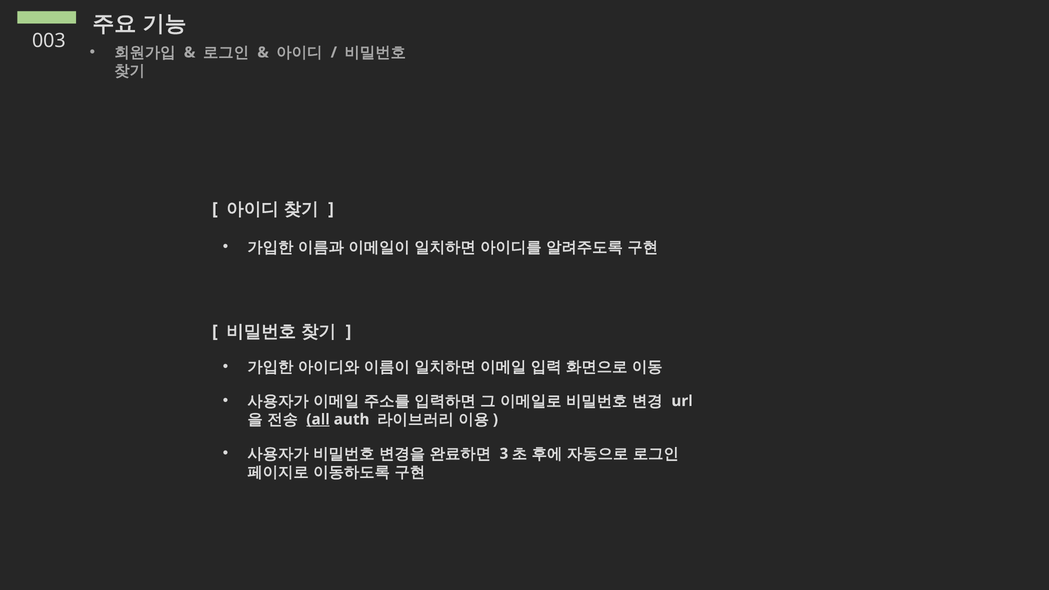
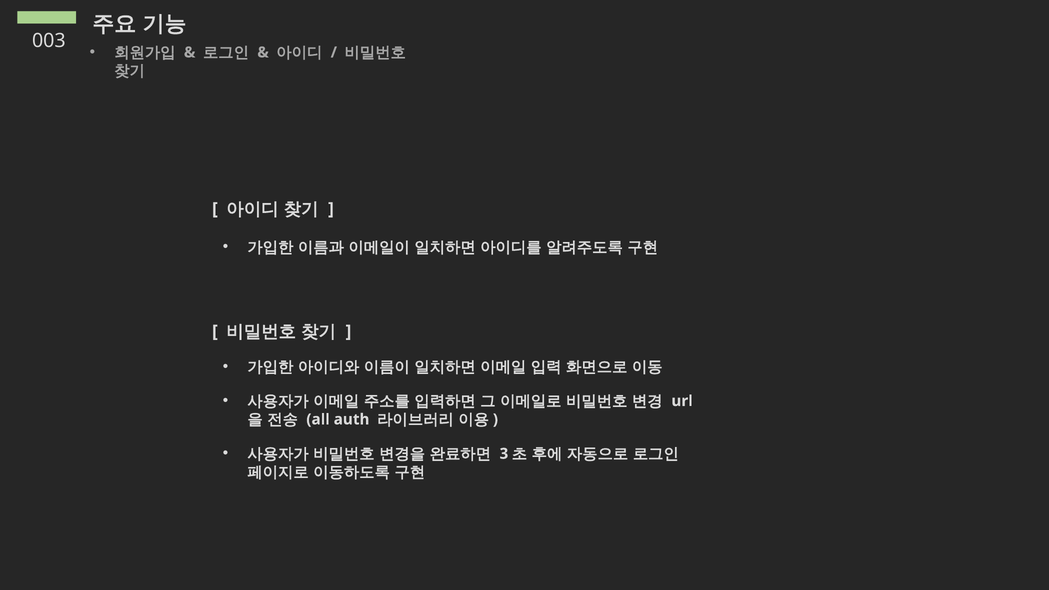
all underline: present -> none
